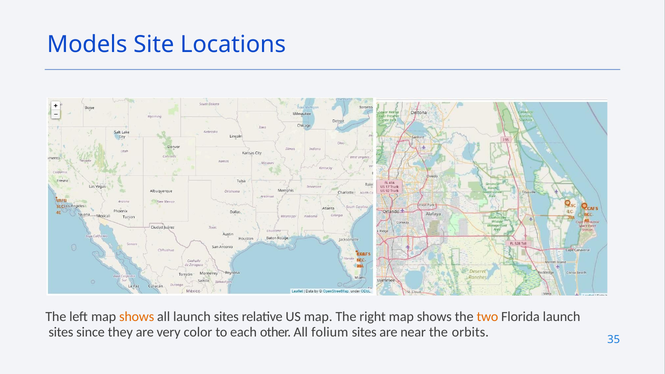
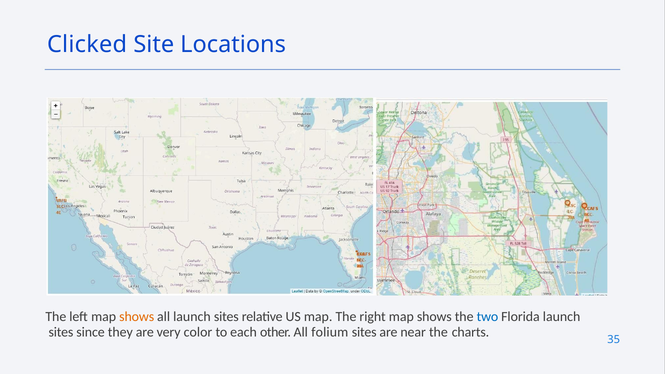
Models: Models -> Clicked
two colour: orange -> blue
orbits: orbits -> charts
